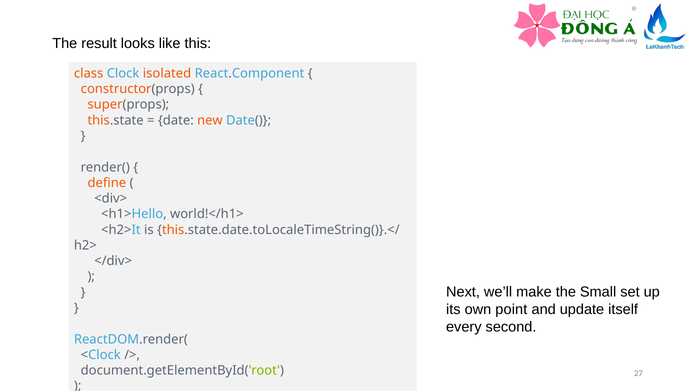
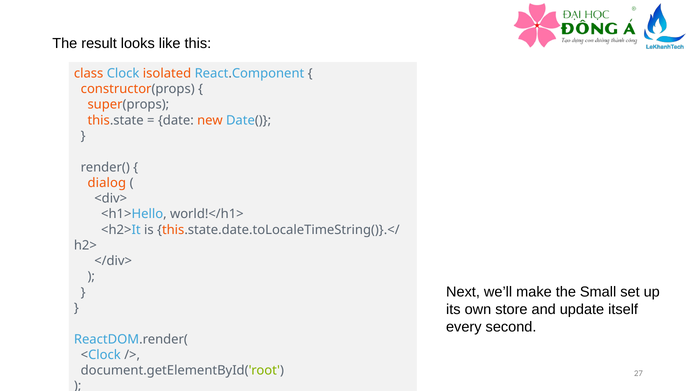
define: define -> dialog
point: point -> store
